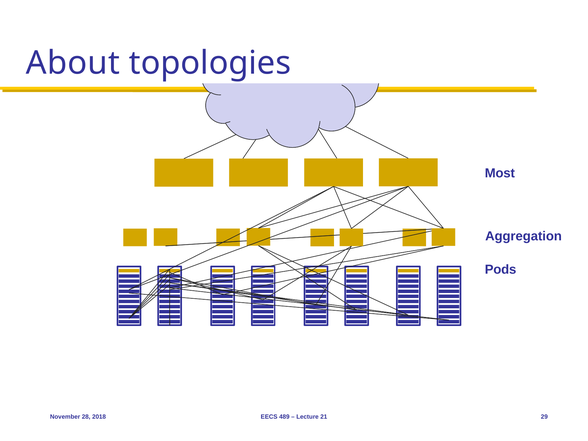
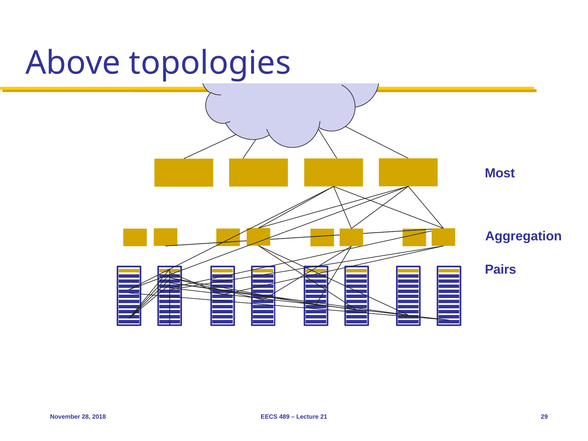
About: About -> Above
Pods: Pods -> Pairs
